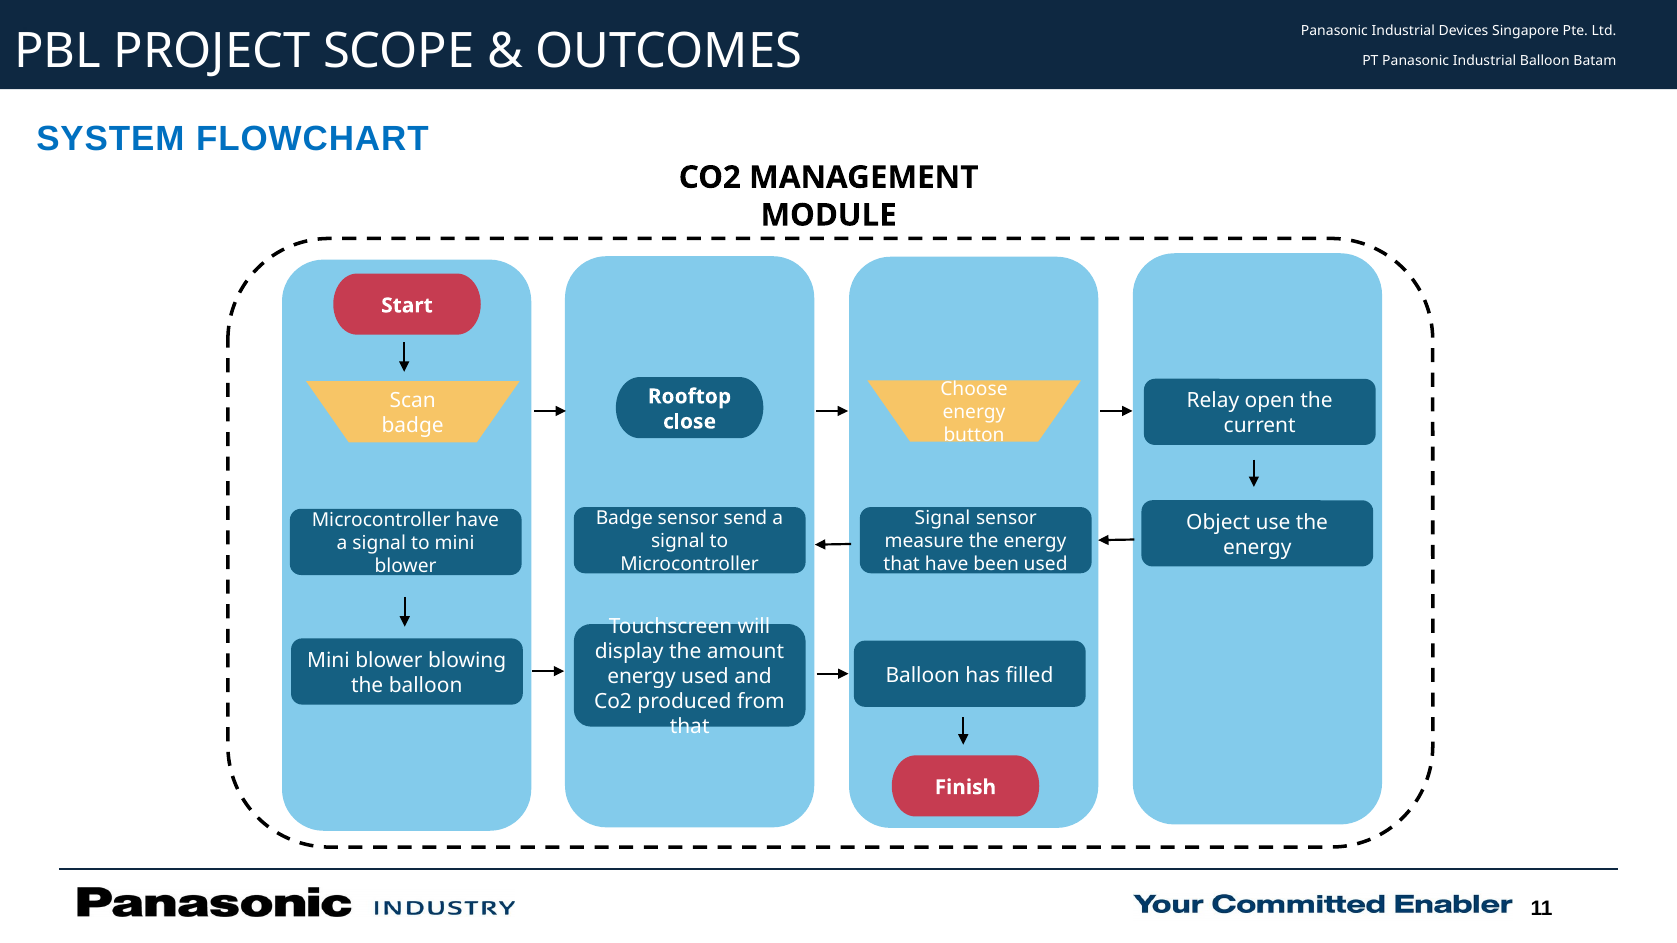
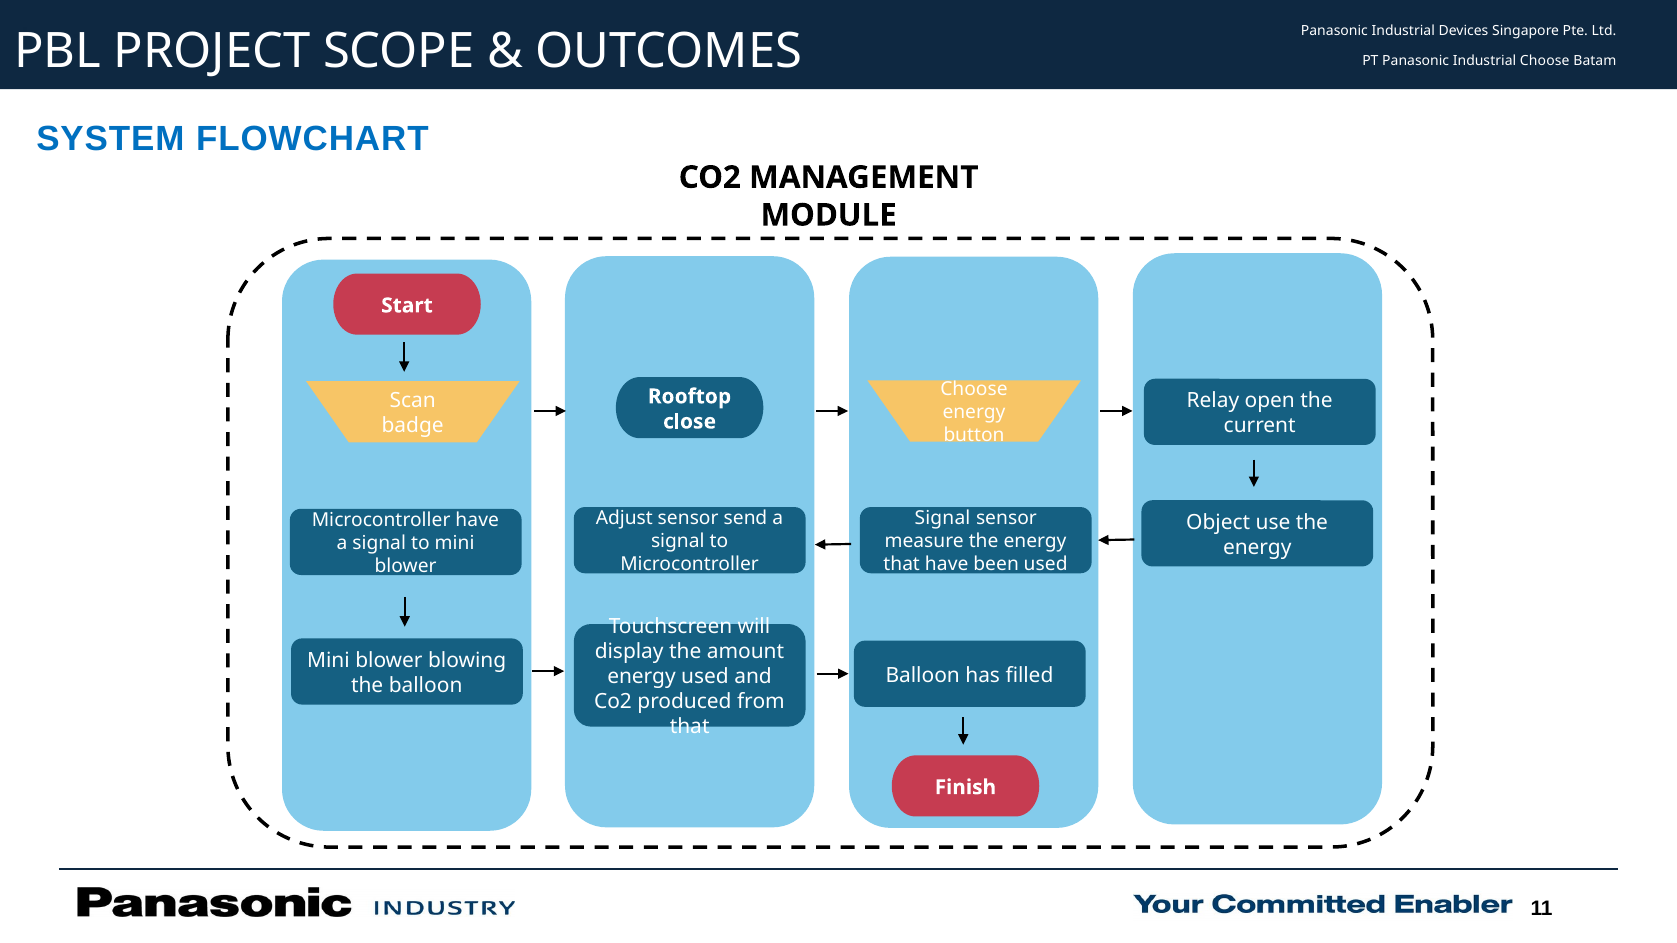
Industrial Balloon: Balloon -> Choose
Badge at (624, 519): Badge -> Adjust
